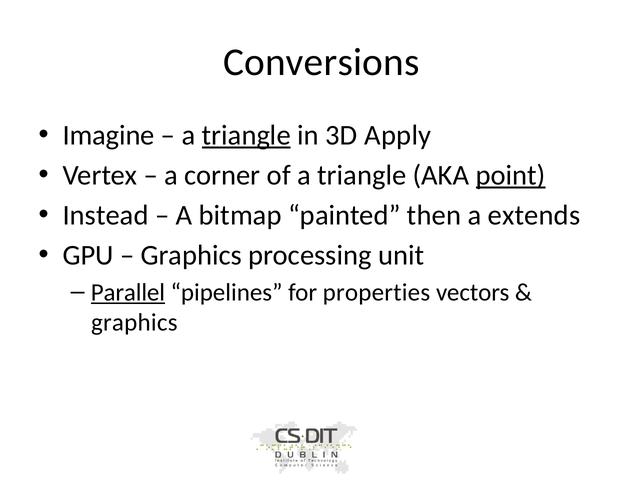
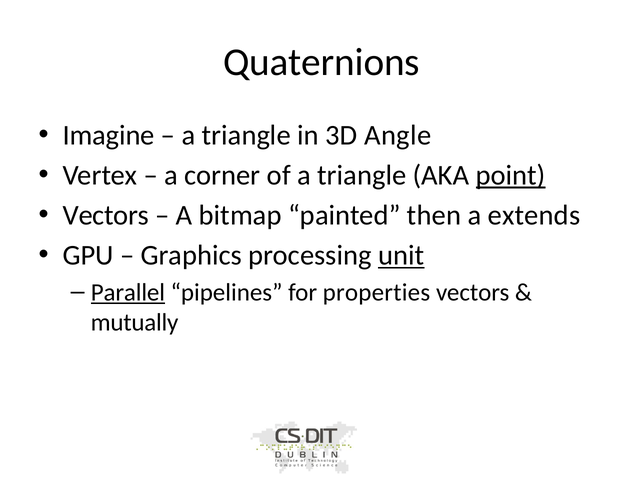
Conversions: Conversions -> Quaternions
triangle at (246, 135) underline: present -> none
Apply: Apply -> Angle
Instead at (106, 215): Instead -> Vectors
unit underline: none -> present
graphics at (134, 322): graphics -> mutually
